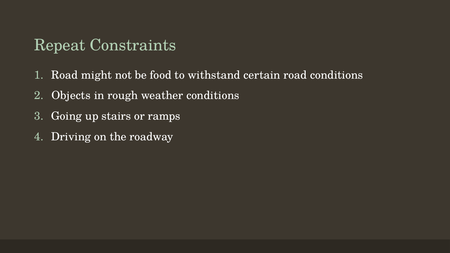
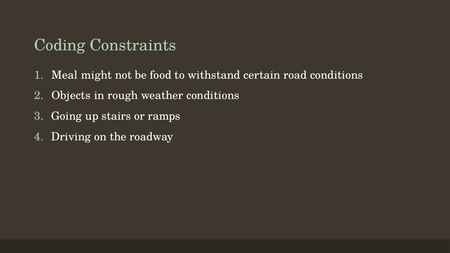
Repeat: Repeat -> Coding
Road at (65, 75): Road -> Meal
